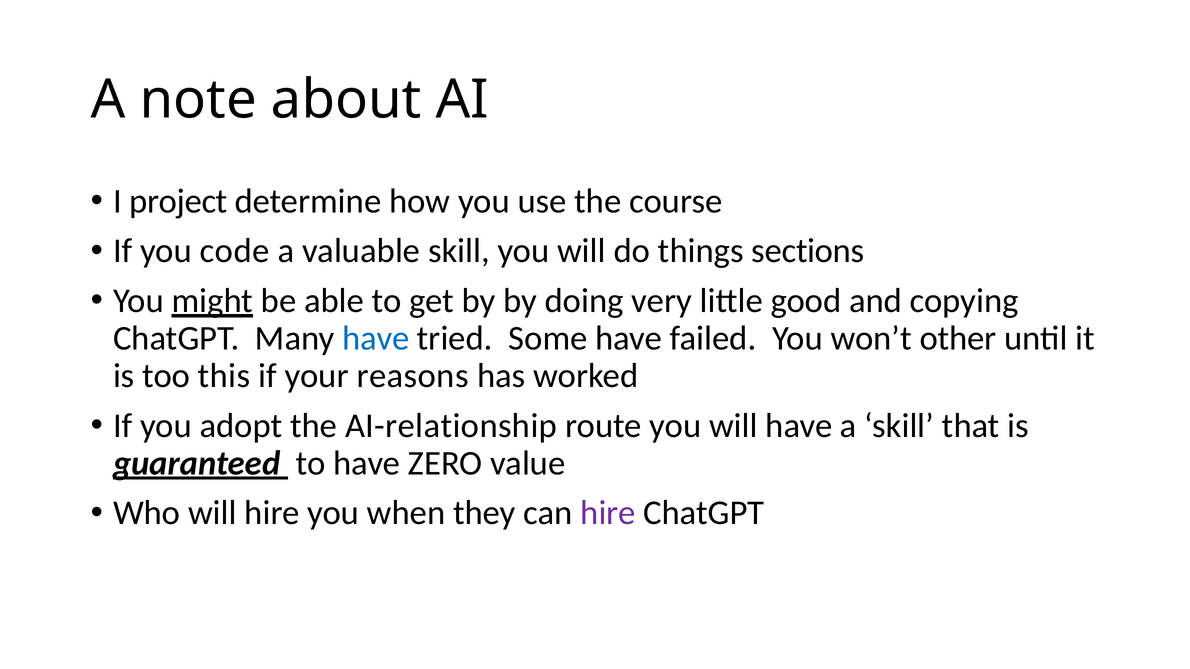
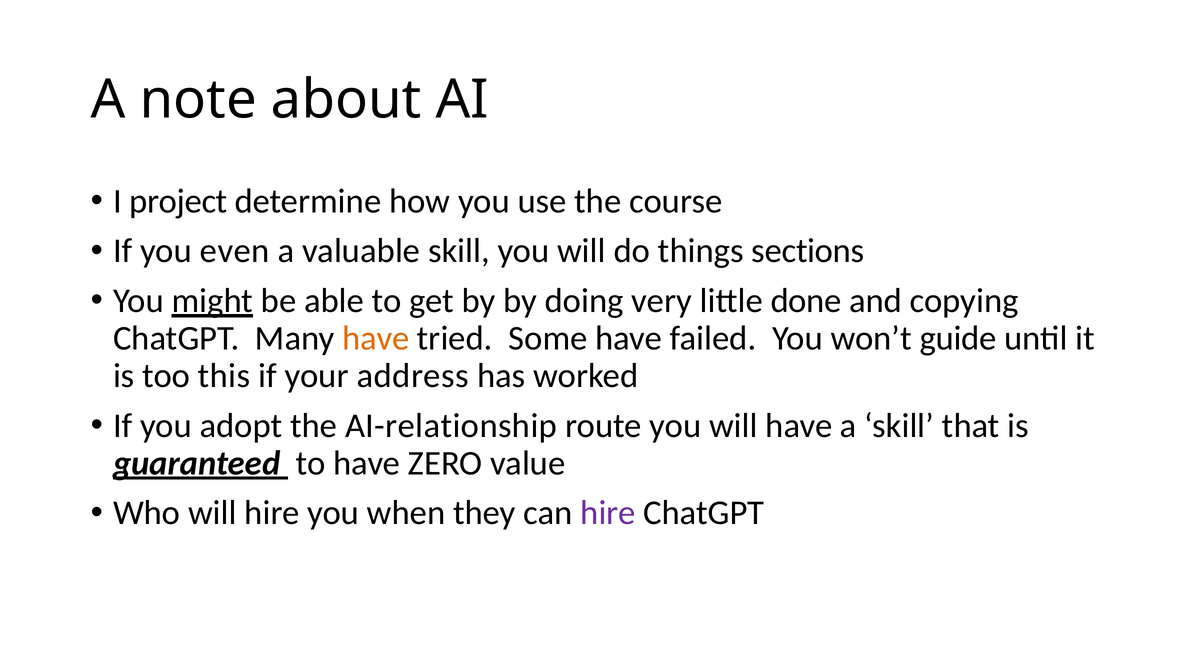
code: code -> even
good: good -> done
have at (376, 338) colour: blue -> orange
other: other -> guide
reasons: reasons -> address
